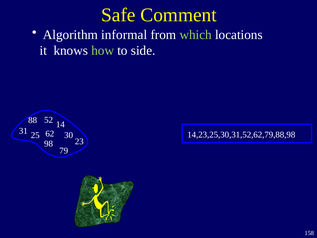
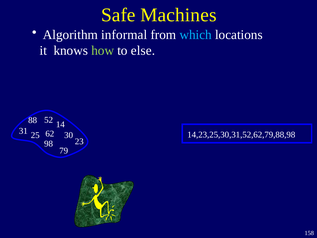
Comment: Comment -> Machines
which colour: light green -> light blue
side: side -> else
